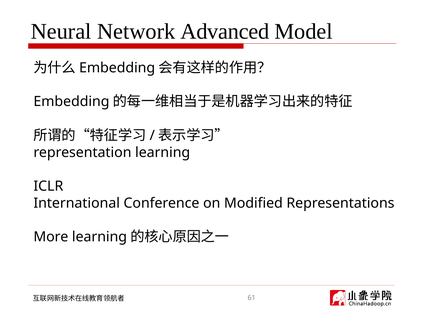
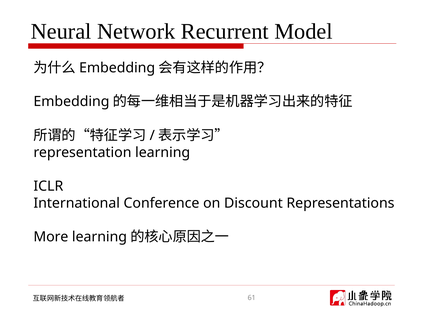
Advanced: Advanced -> Recurrent
Modified: Modified -> Discount
